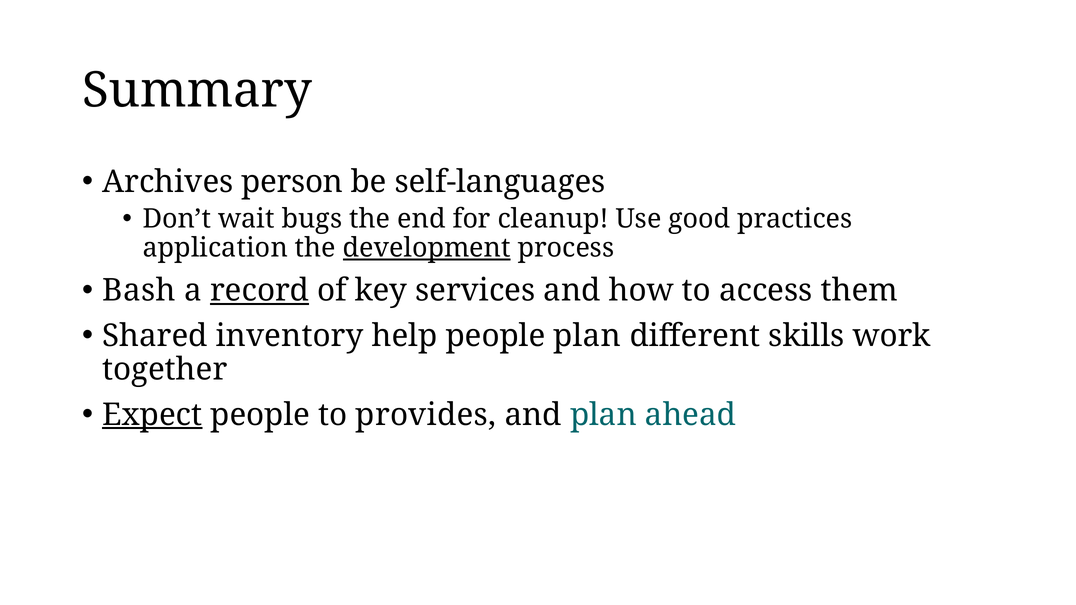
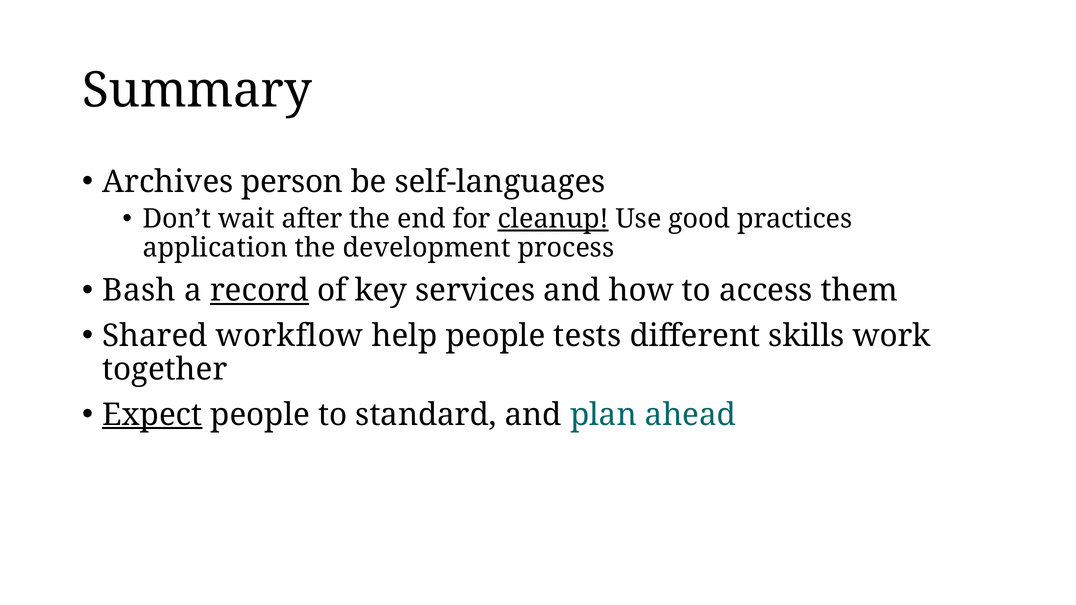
bugs: bugs -> after
cleanup underline: none -> present
development underline: present -> none
inventory: inventory -> workflow
people plan: plan -> tests
provides: provides -> standard
